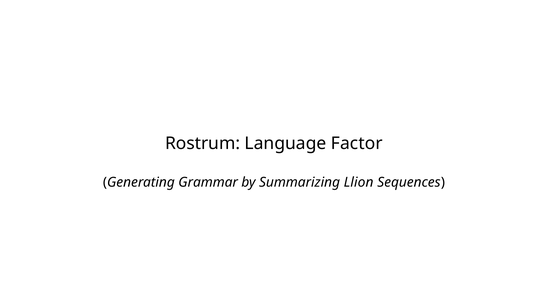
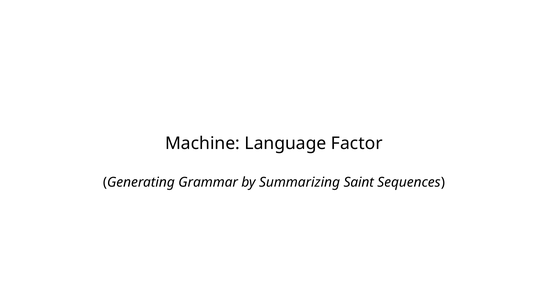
Rostrum: Rostrum -> Machine
Llion: Llion -> Saint
